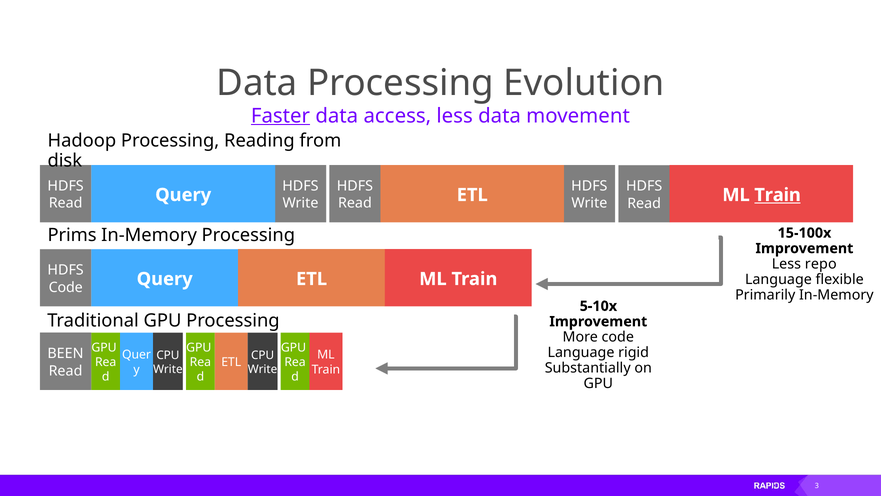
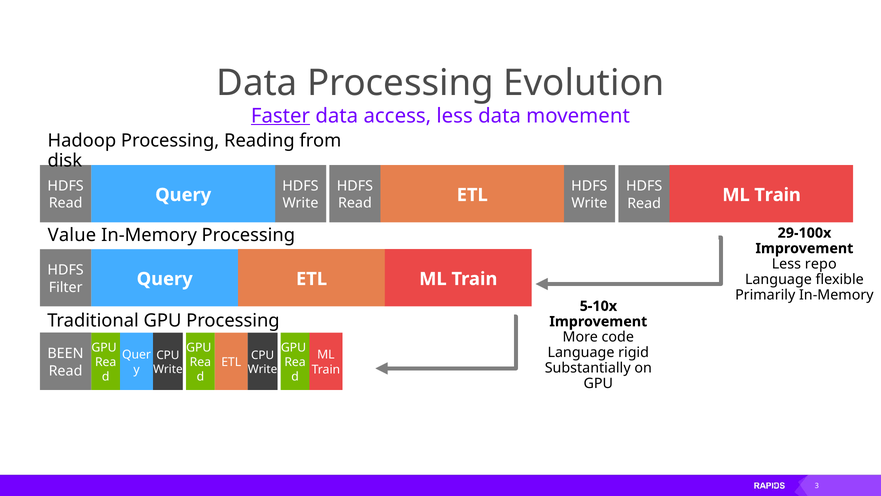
Train at (778, 195) underline: present -> none
Prims: Prims -> Value
15-100x: 15-100x -> 29-100x
Code at (66, 287): Code -> Filter
